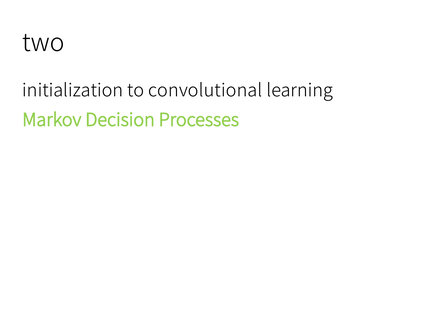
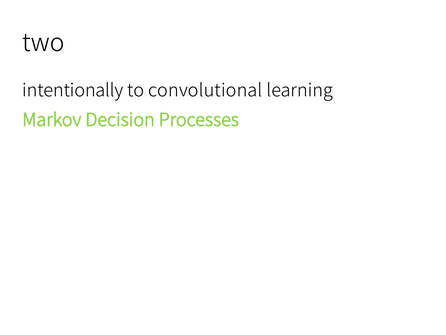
initialization: initialization -> intentionally
